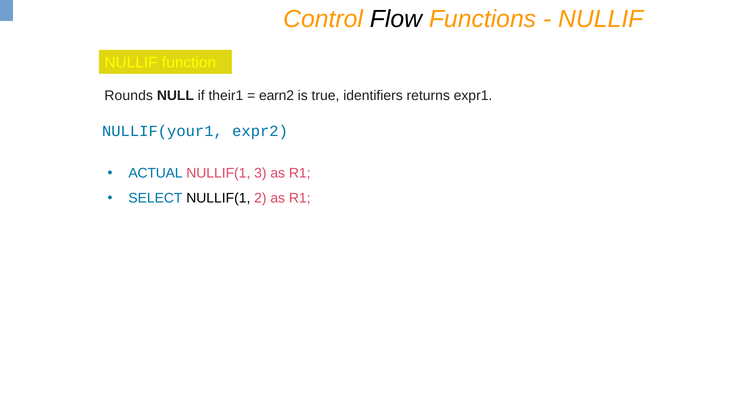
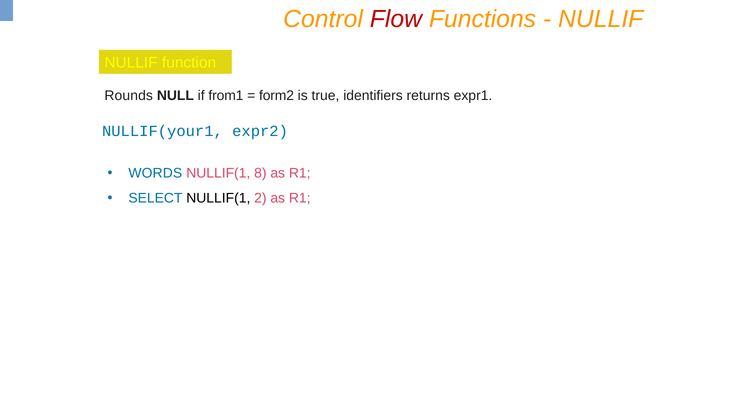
Flow colour: black -> red
their1: their1 -> from1
earn2: earn2 -> form2
ACTUAL: ACTUAL -> WORDS
3: 3 -> 8
